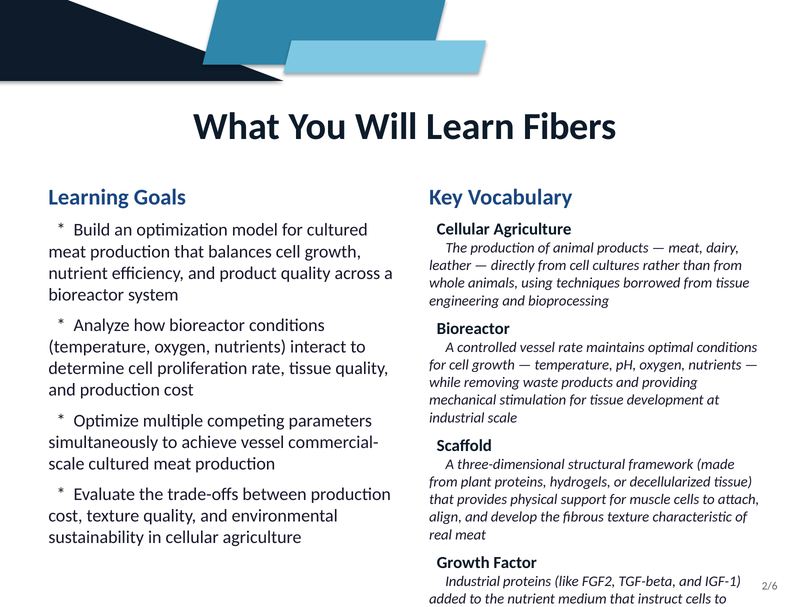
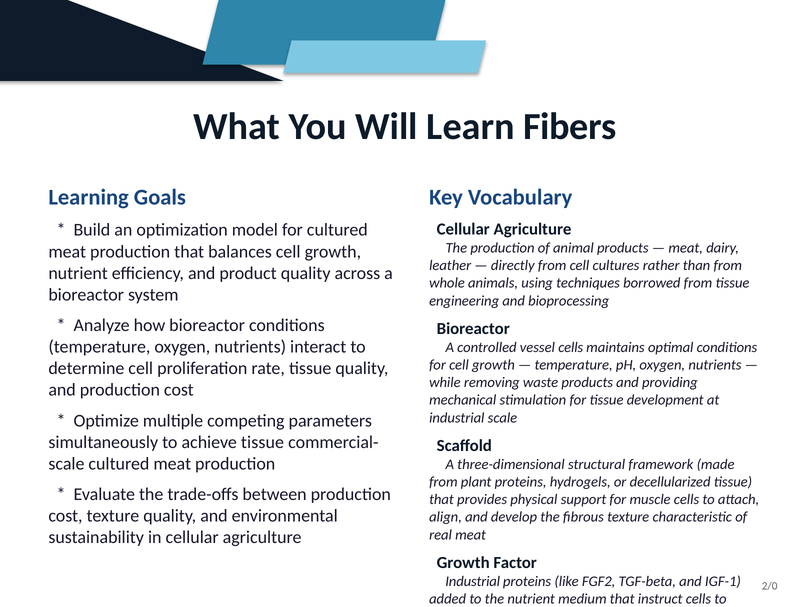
vessel rate: rate -> cells
achieve vessel: vessel -> tissue
2/6: 2/6 -> 2/0
